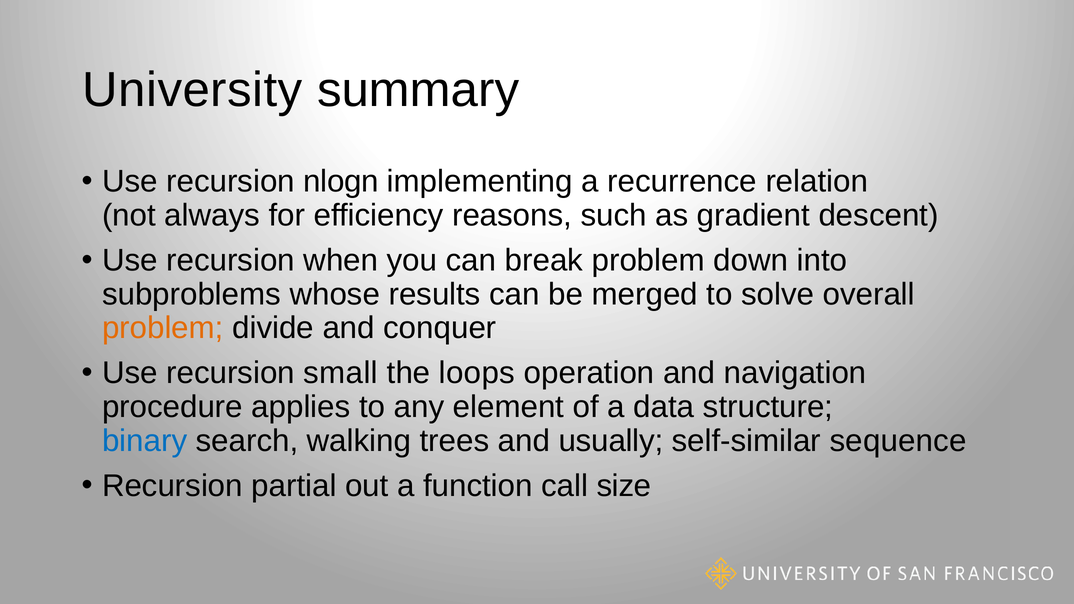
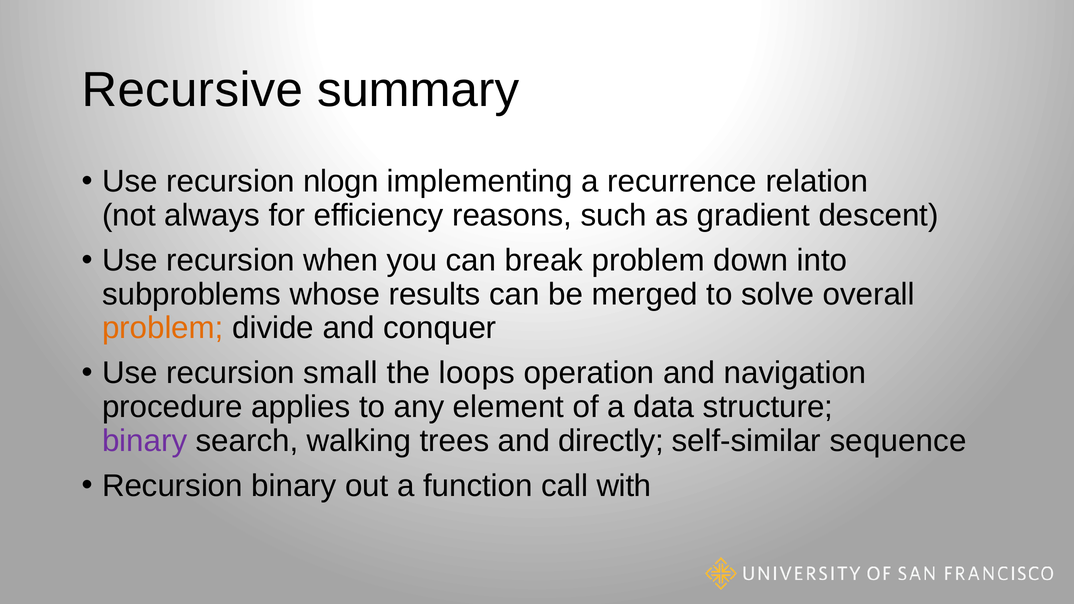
University: University -> Recursive
binary at (145, 441) colour: blue -> purple
usually: usually -> directly
Recursion partial: partial -> binary
size: size -> with
